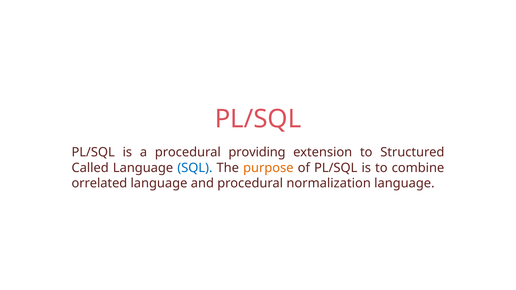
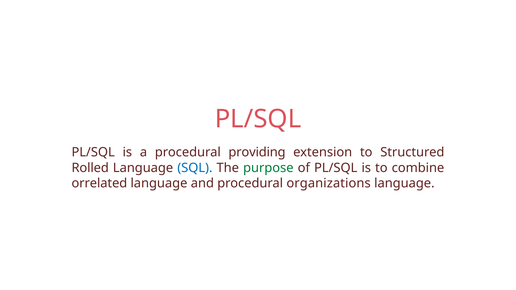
Called: Called -> Rolled
purpose colour: orange -> green
normalization: normalization -> organizations
